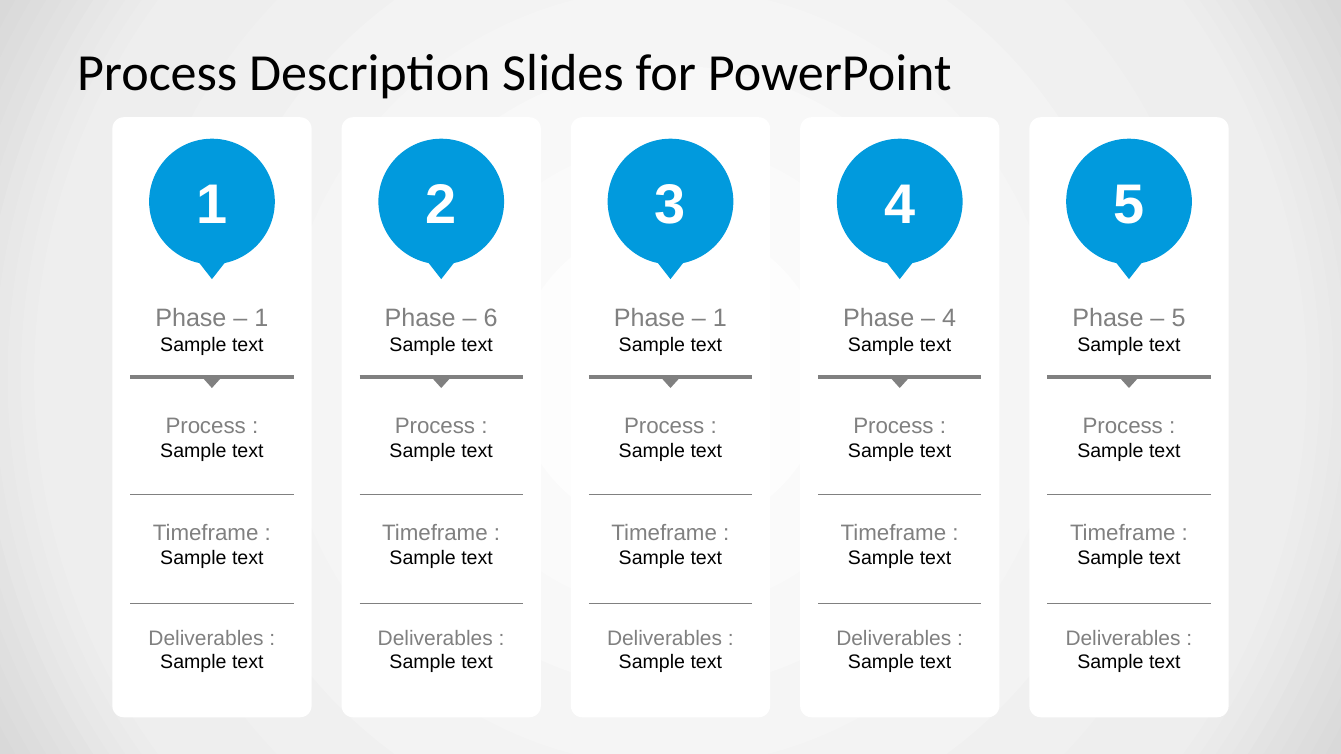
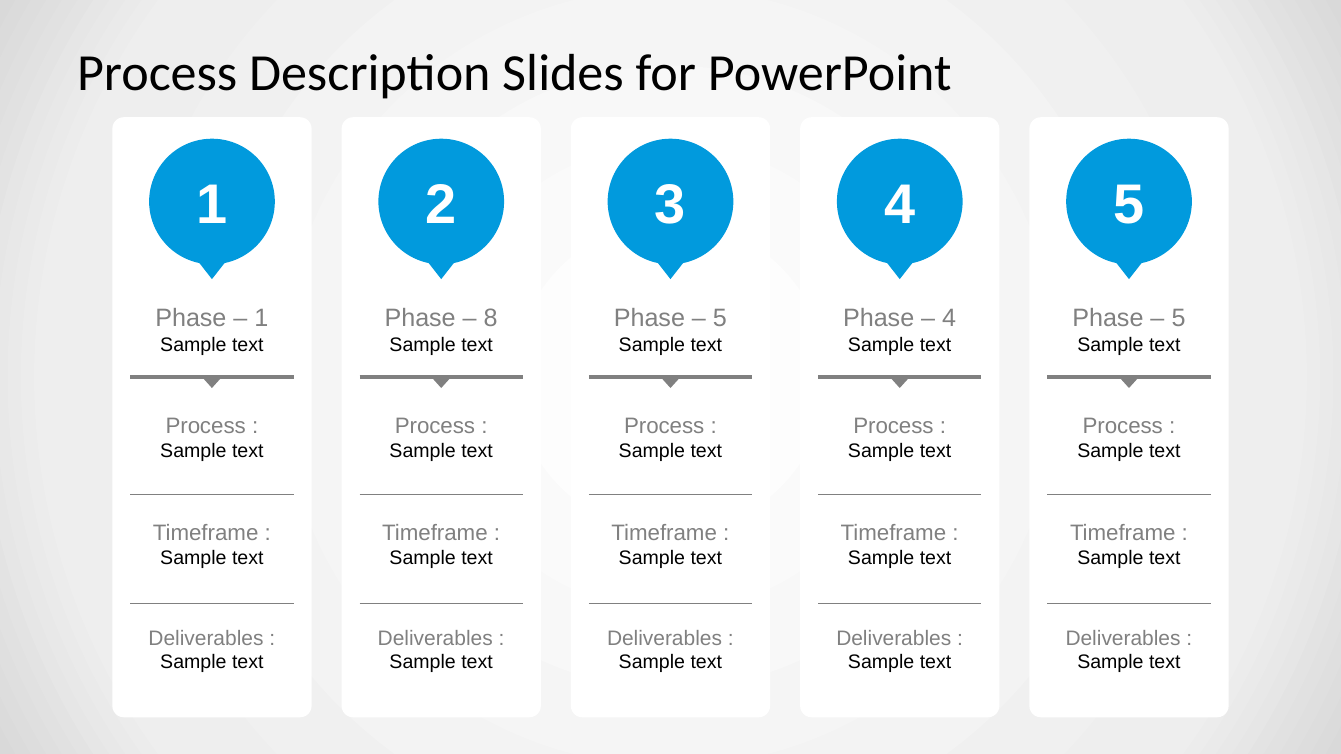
6: 6 -> 8
1 at (720, 319): 1 -> 5
